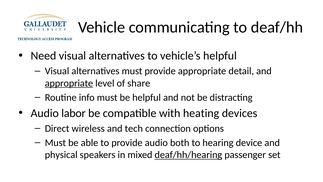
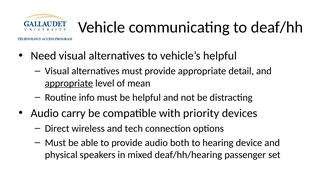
share: share -> mean
labor: labor -> carry
heating: heating -> priority
deaf/hh/hearing underline: present -> none
